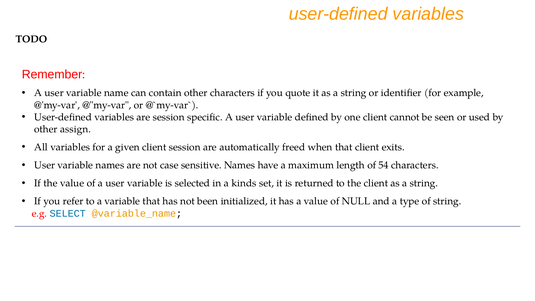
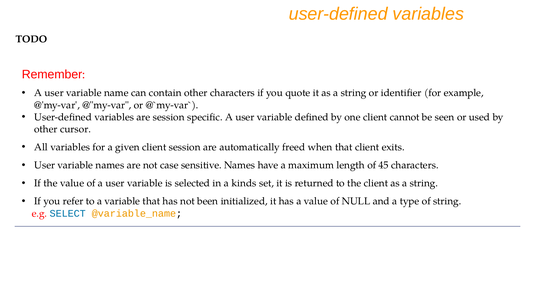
assign: assign -> cursor
54: 54 -> 45
